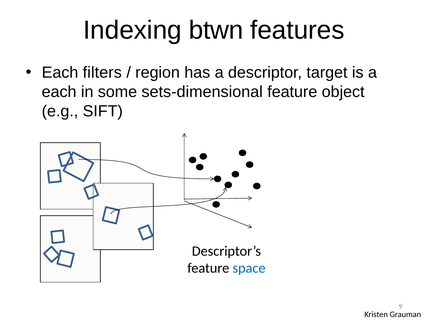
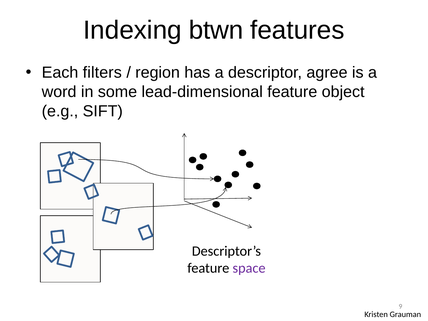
target: target -> agree
each at (59, 92): each -> word
sets-dimensional: sets-dimensional -> lead-dimensional
space colour: blue -> purple
